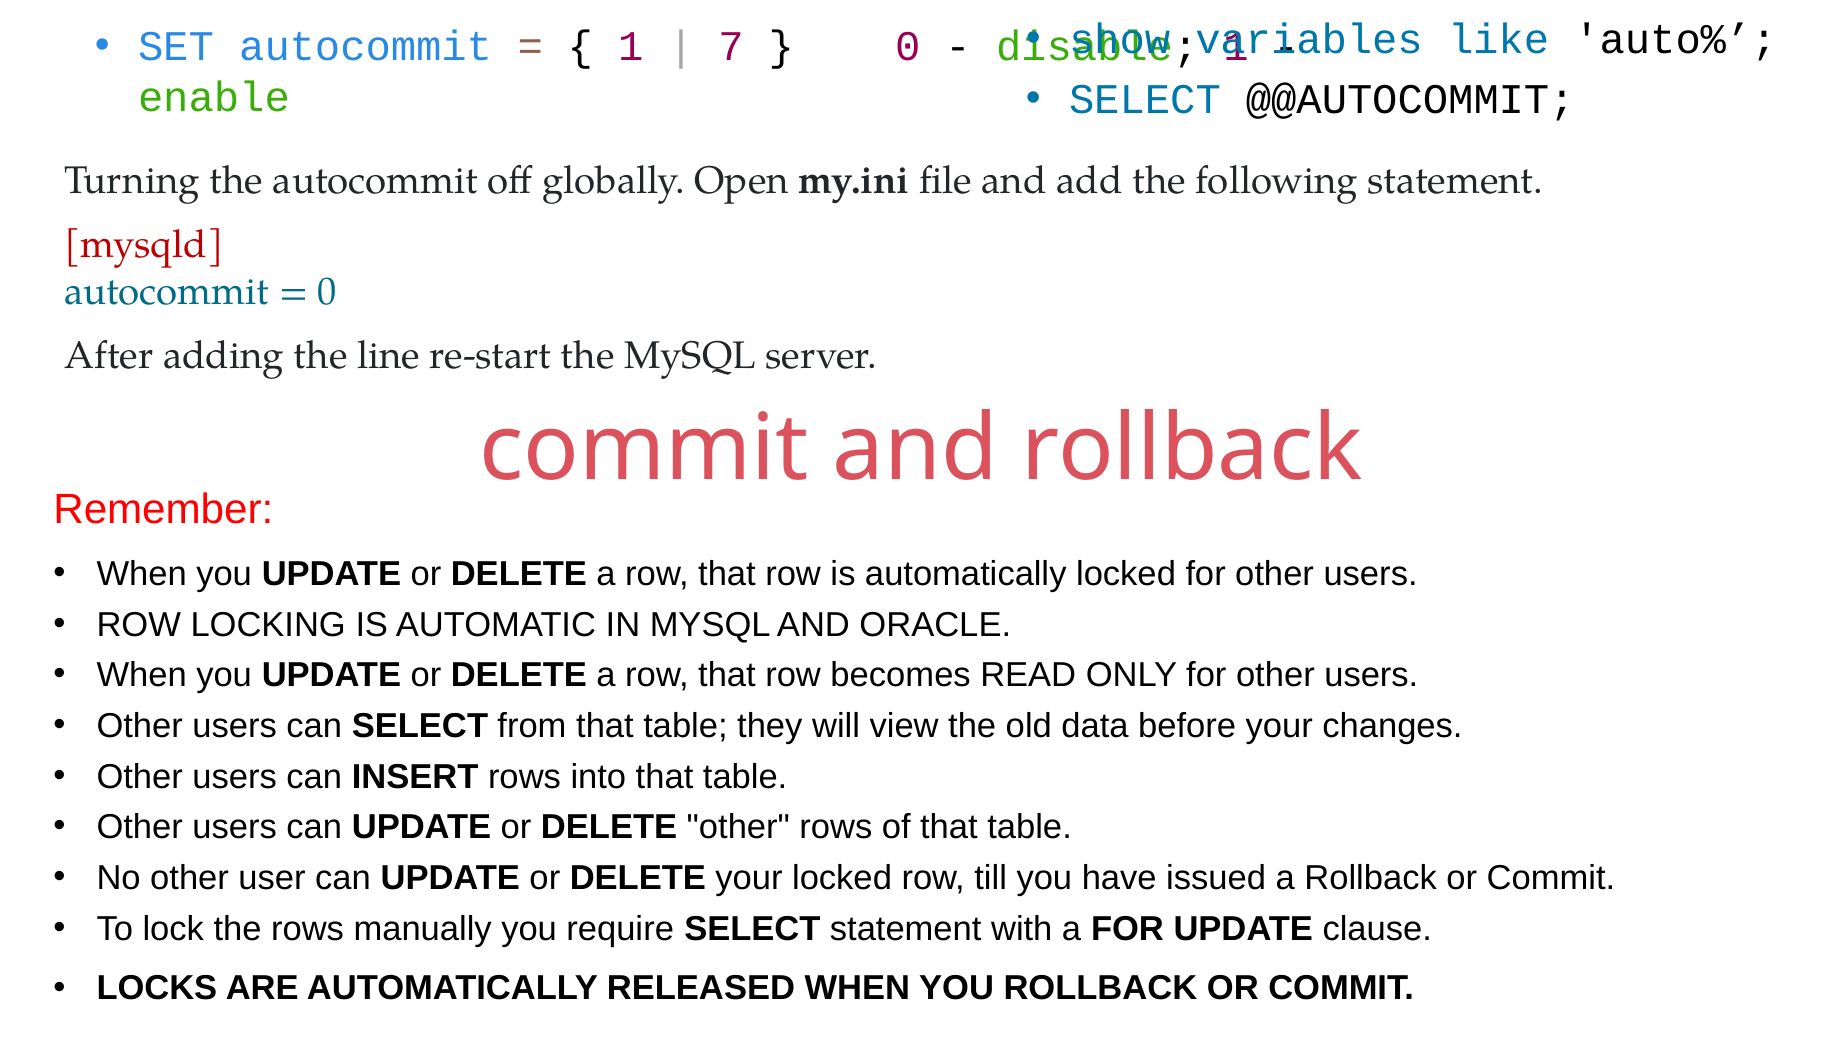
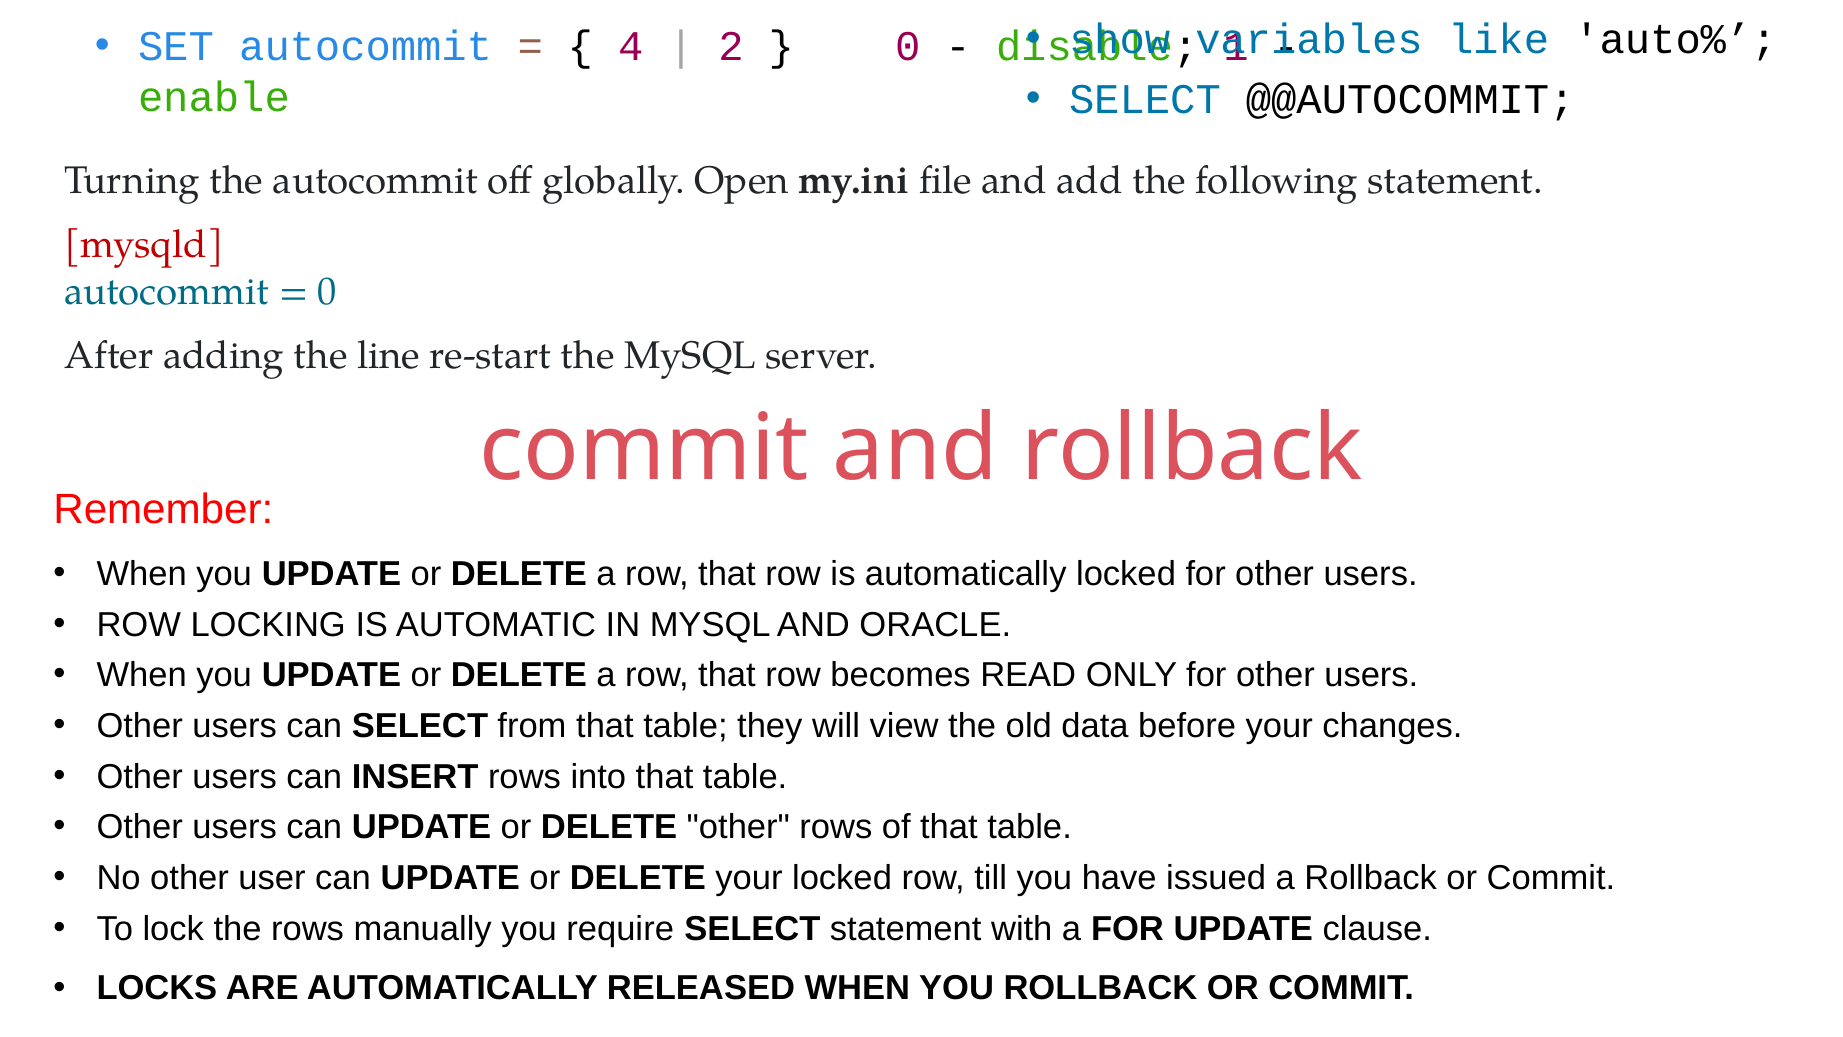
1 at (631, 46): 1 -> 4
7: 7 -> 2
